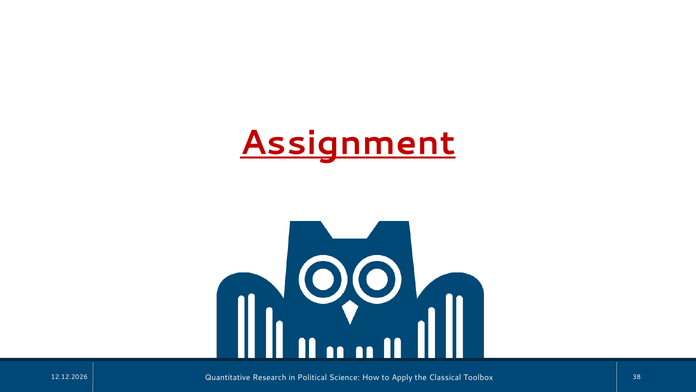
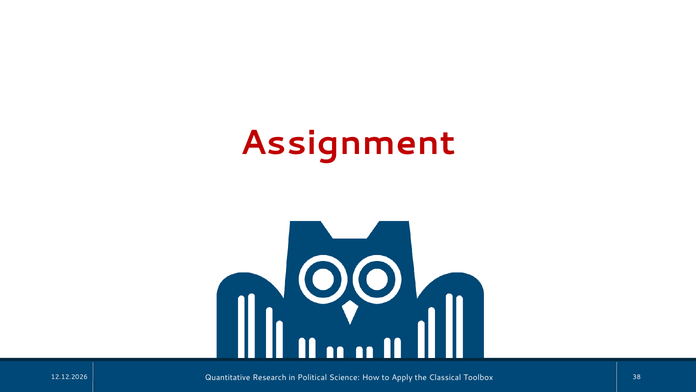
Assignment underline: present -> none
